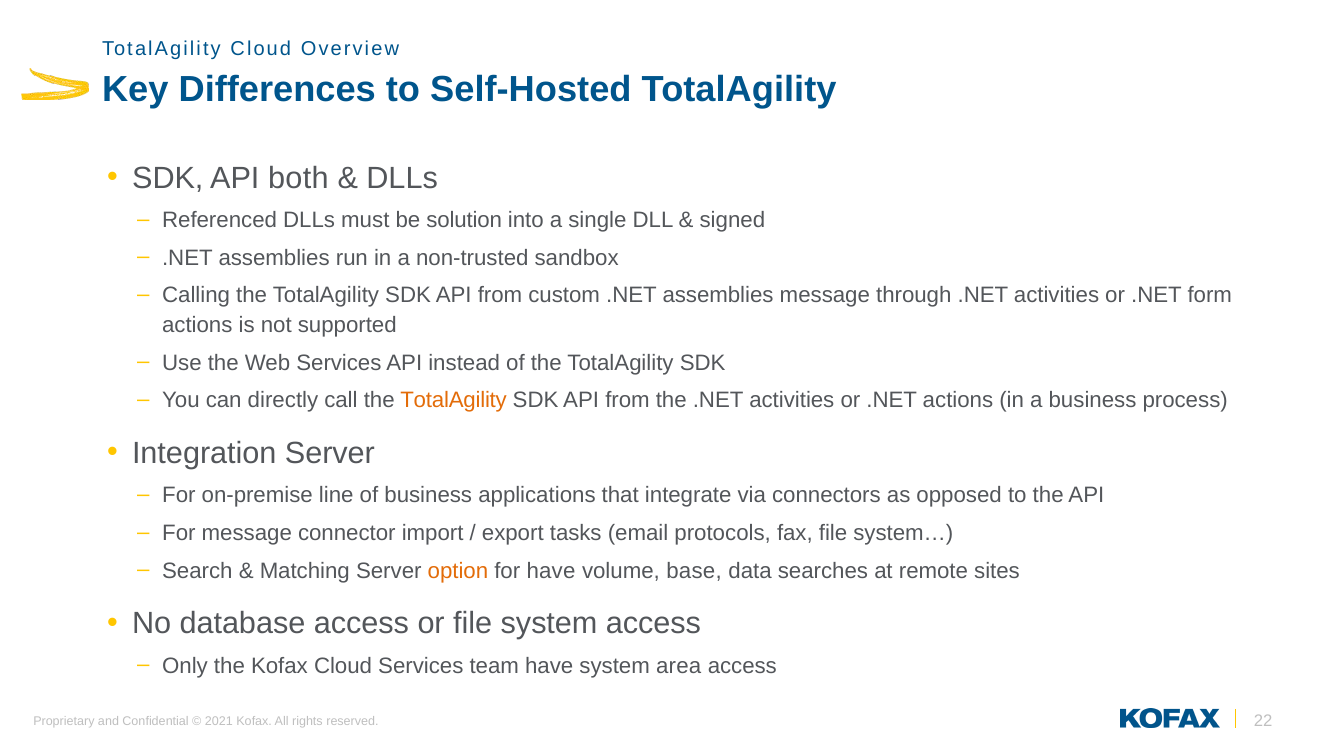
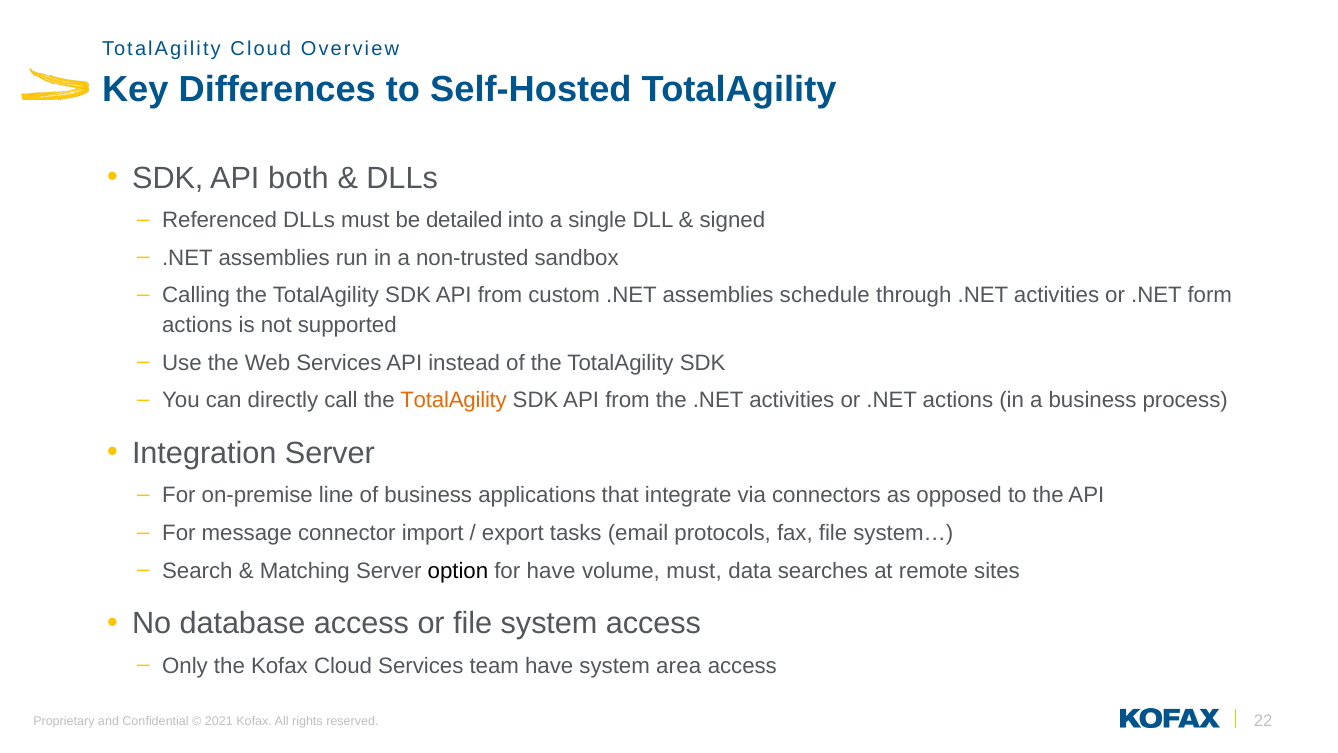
solution: solution -> detailed
assemblies message: message -> schedule
option colour: orange -> black
volume base: base -> must
